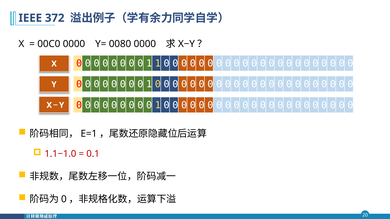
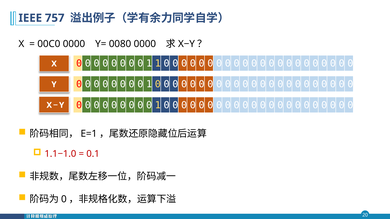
372: 372 -> 757
